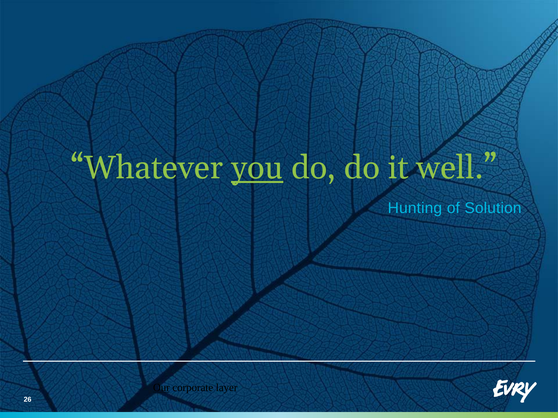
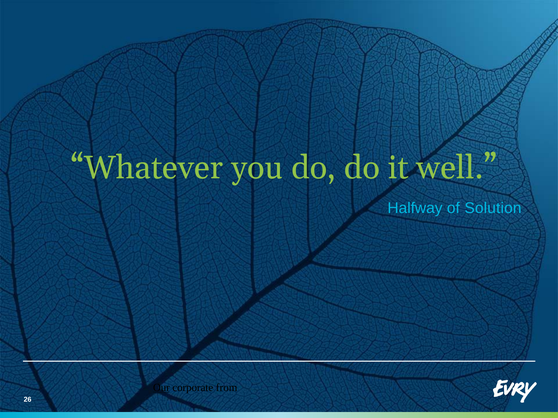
you underline: present -> none
Hunting: Hunting -> Halfway
layer: layer -> from
